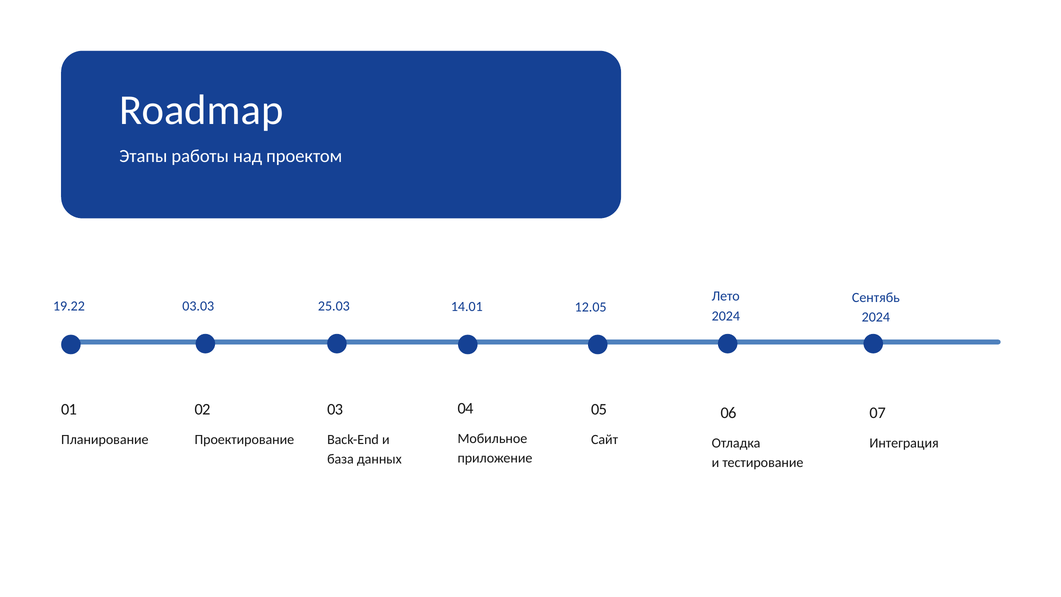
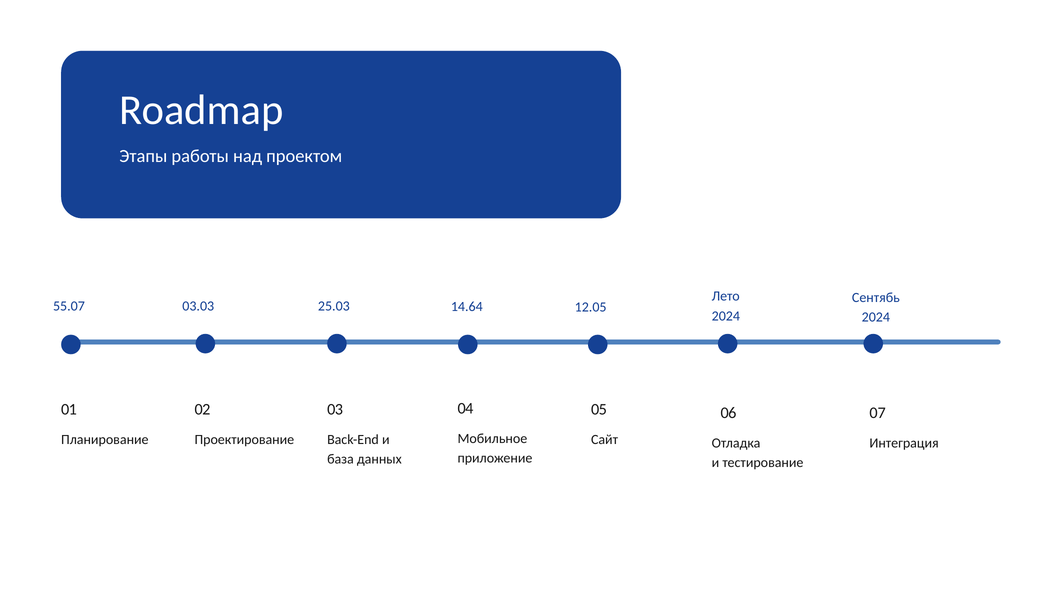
19.22: 19.22 -> 55.07
14.01: 14.01 -> 14.64
